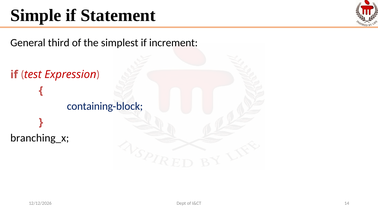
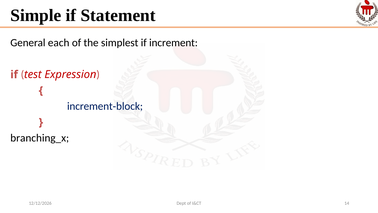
third: third -> each
containing at (90, 106): containing -> increment
